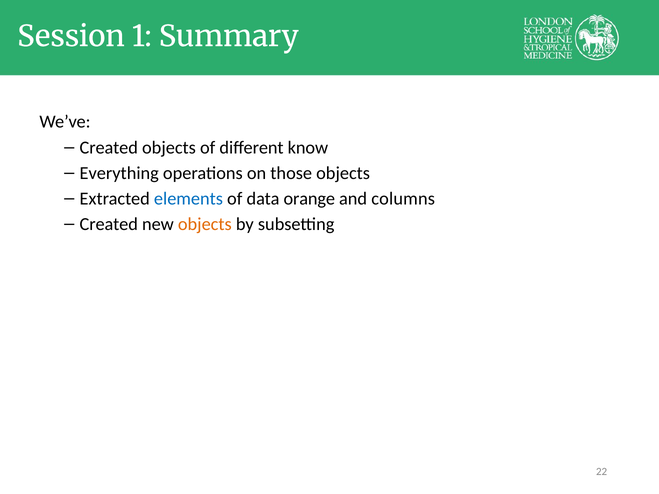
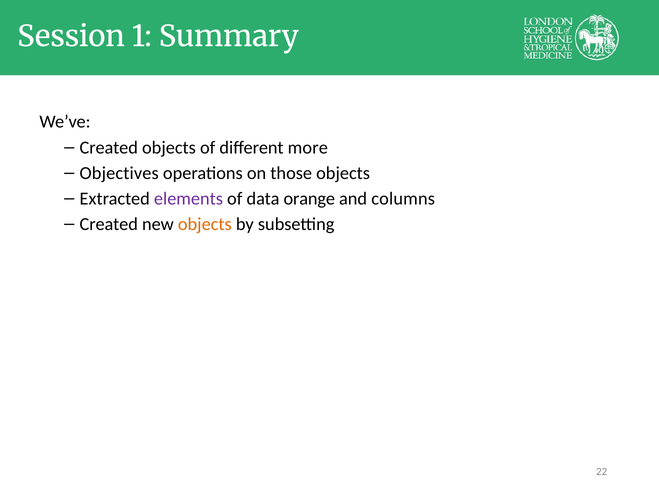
know: know -> more
Everything: Everything -> Objectives
elements colour: blue -> purple
